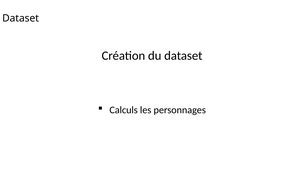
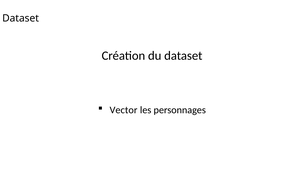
Calculs: Calculs -> Vector
